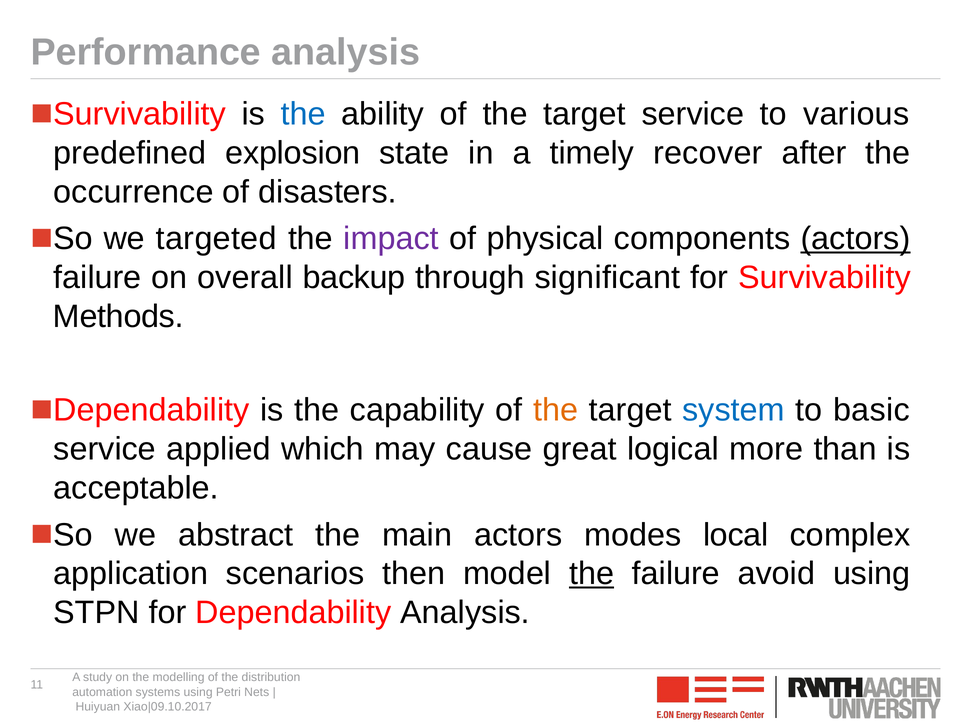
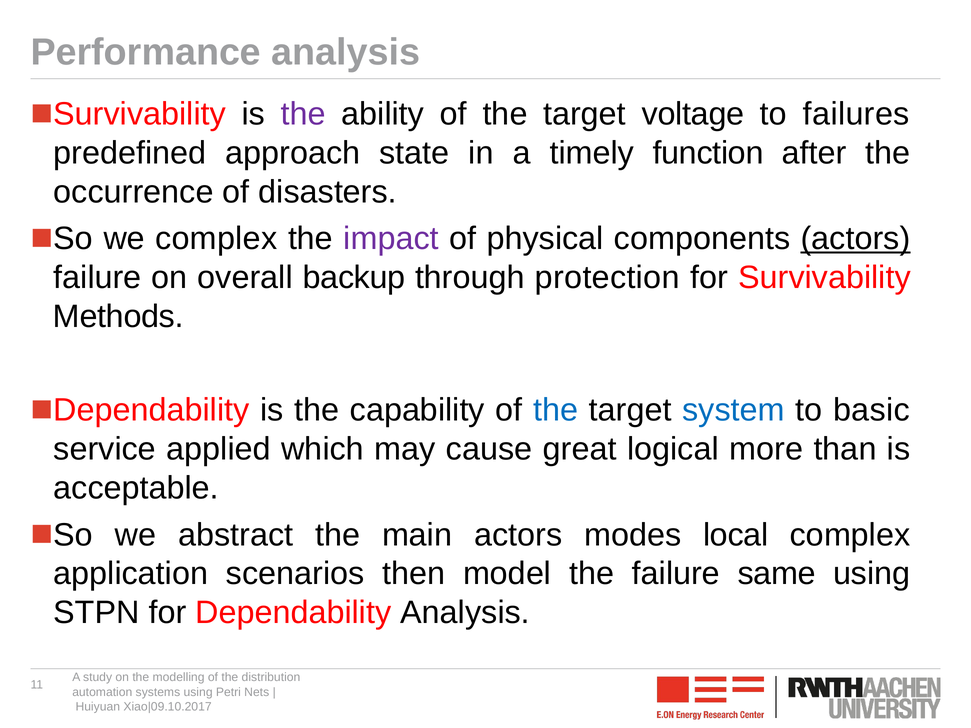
the at (303, 114) colour: blue -> purple
target service: service -> voltage
various: various -> failures
explosion: explosion -> approach
recover: recover -> function
we targeted: targeted -> complex
significant: significant -> protection
the at (556, 410) colour: orange -> blue
the at (592, 574) underline: present -> none
avoid: avoid -> same
